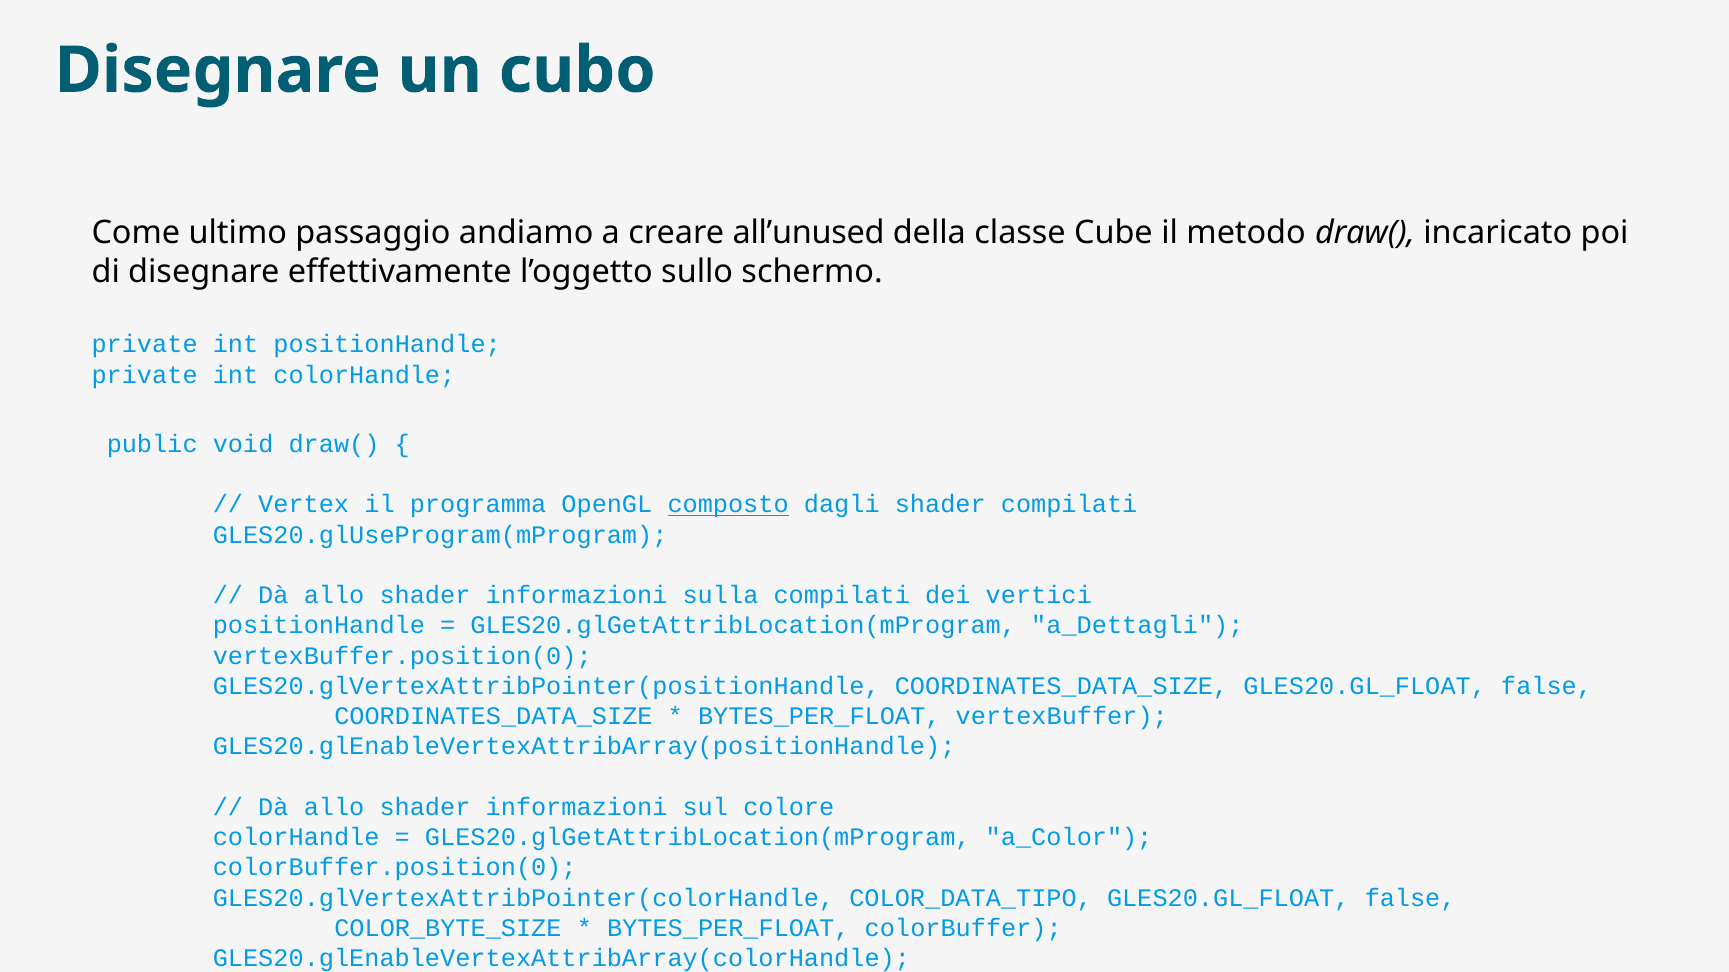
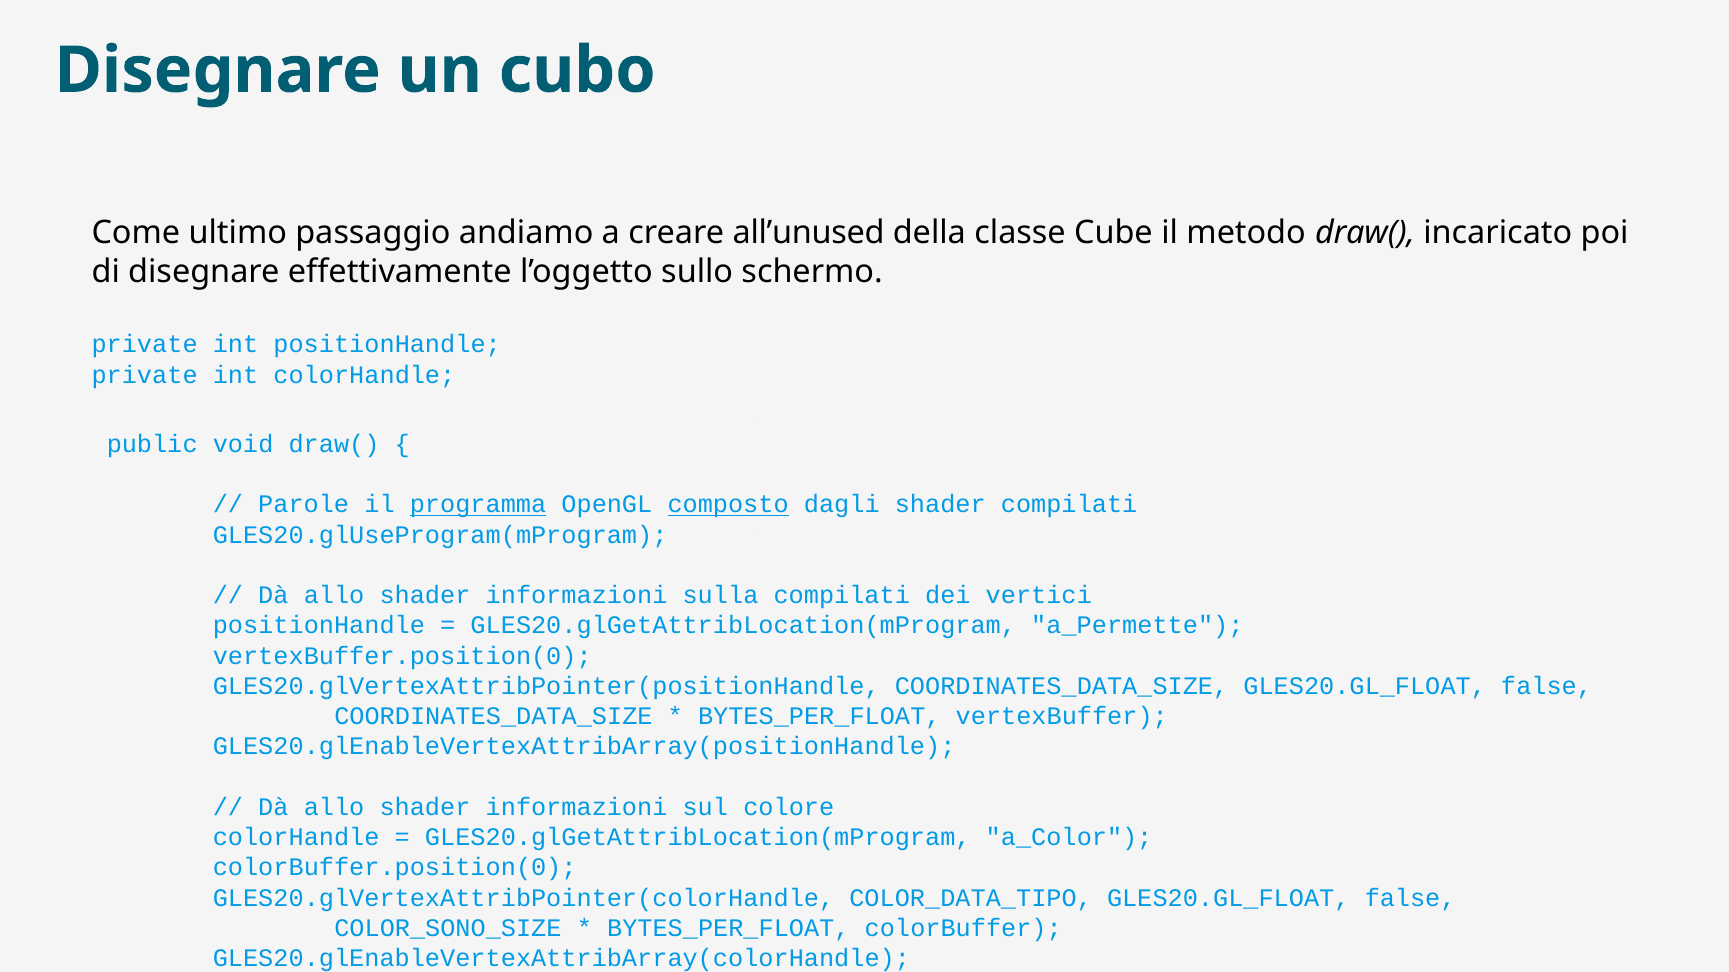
Vertex: Vertex -> Parole
programma underline: none -> present
a_Dettagli: a_Dettagli -> a_Permette
COLOR_BYTE_SIZE: COLOR_BYTE_SIZE -> COLOR_SONO_SIZE
